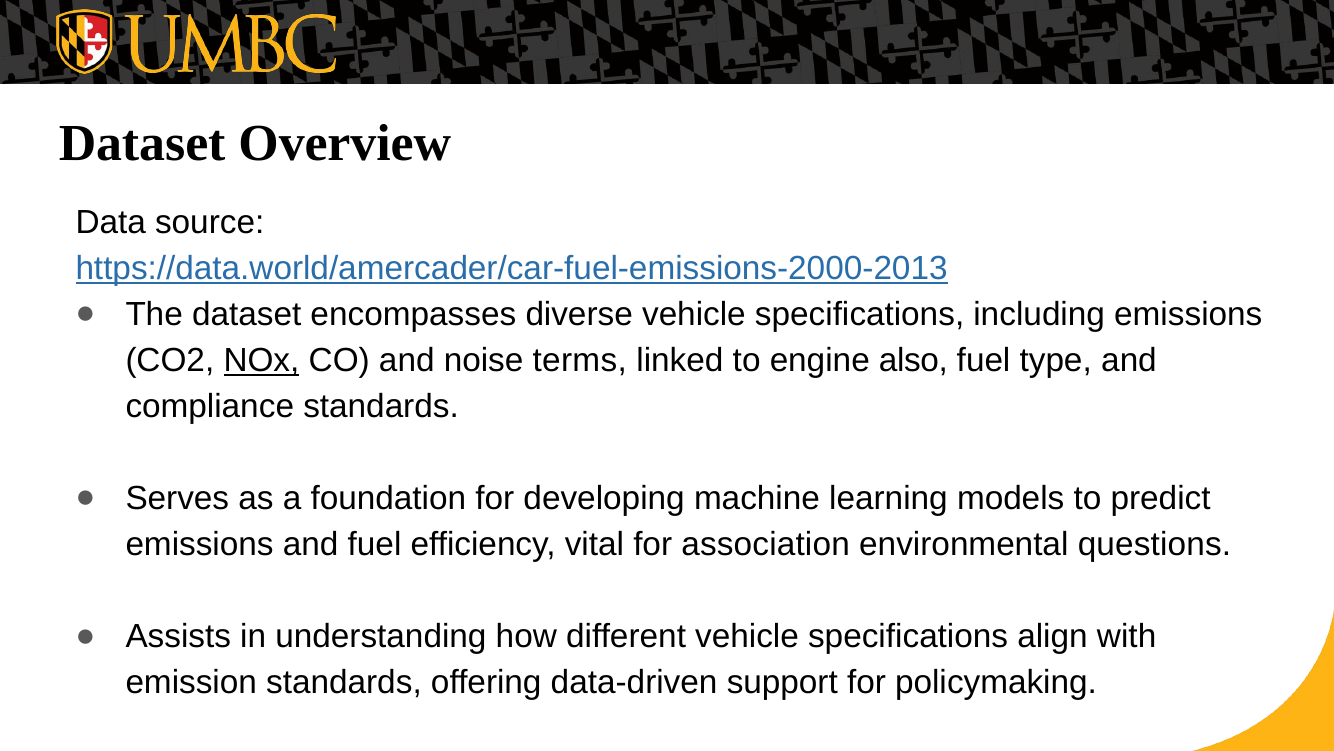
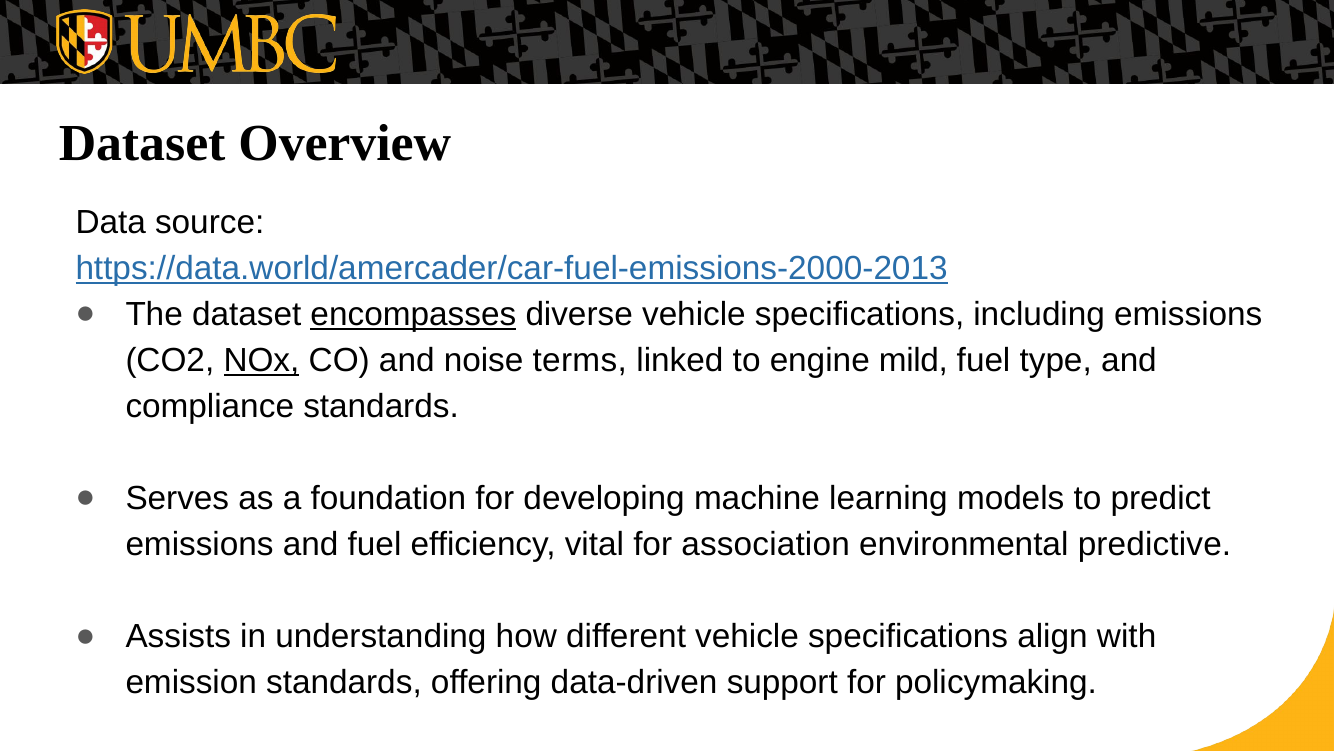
encompasses underline: none -> present
also: also -> mild
questions: questions -> predictive
